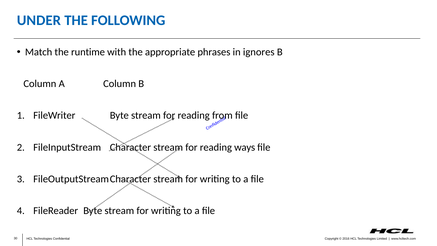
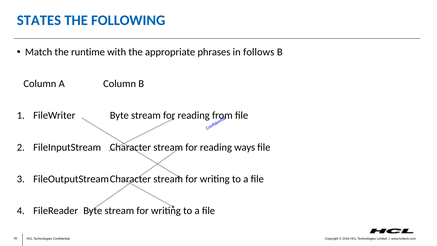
UNDER: UNDER -> STATES
ignores: ignores -> follows
